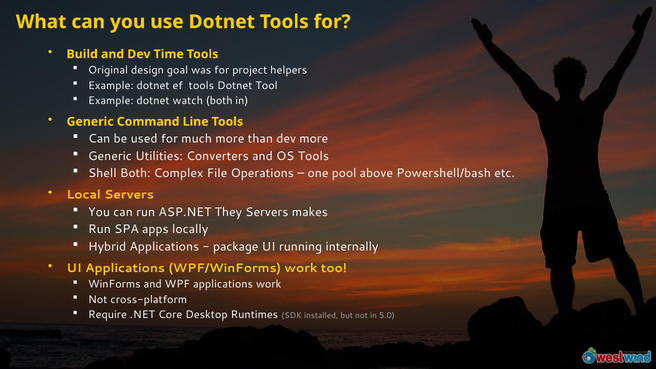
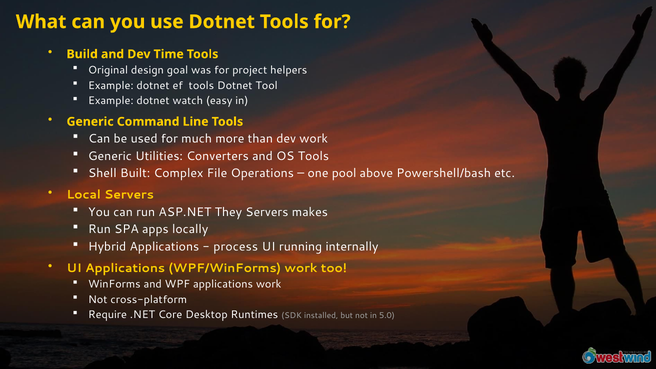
watch both: both -> easy
dev more: more -> work
Shell Both: Both -> Built
package: package -> process
